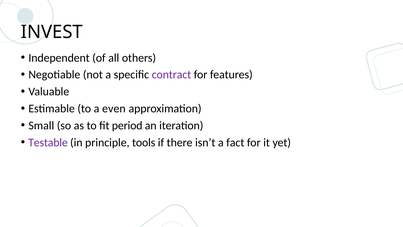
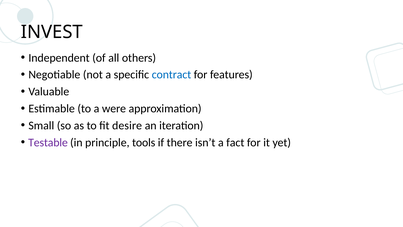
contract colour: purple -> blue
even: even -> were
period: period -> desire
